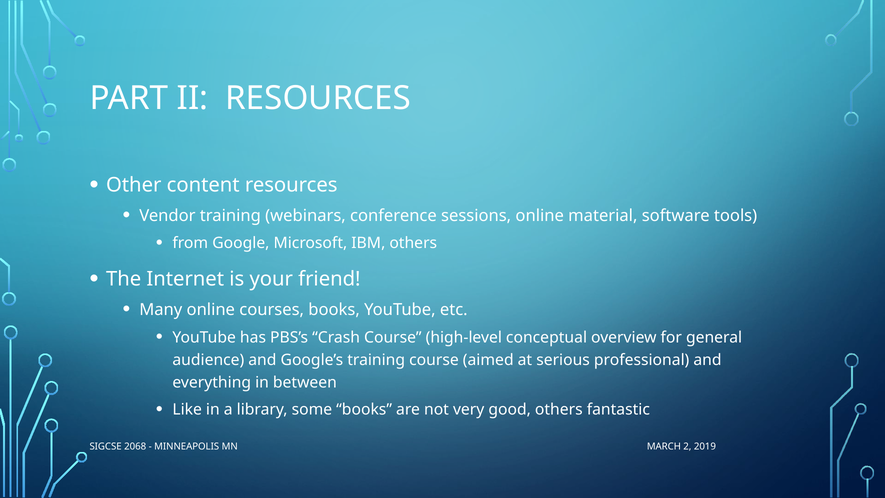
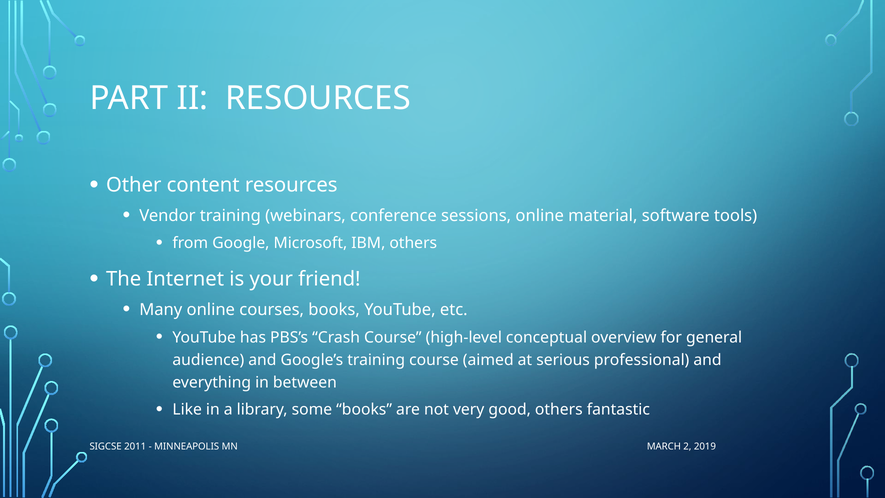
2068: 2068 -> 2011
